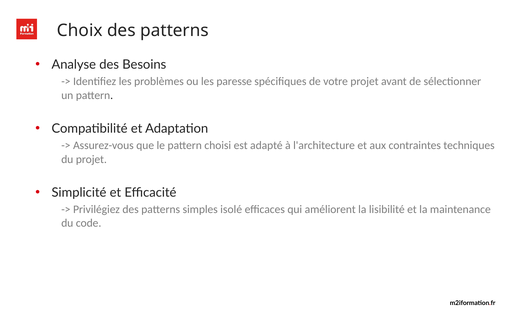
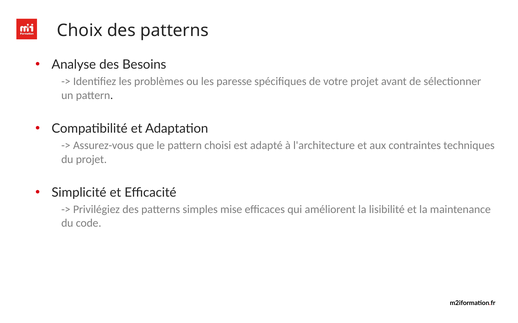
isolé: isolé -> mise
